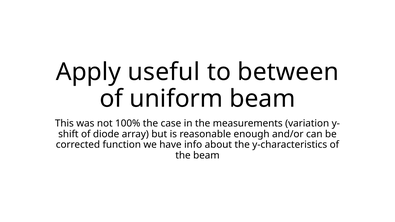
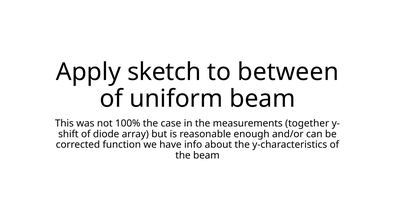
useful: useful -> sketch
variation: variation -> together
